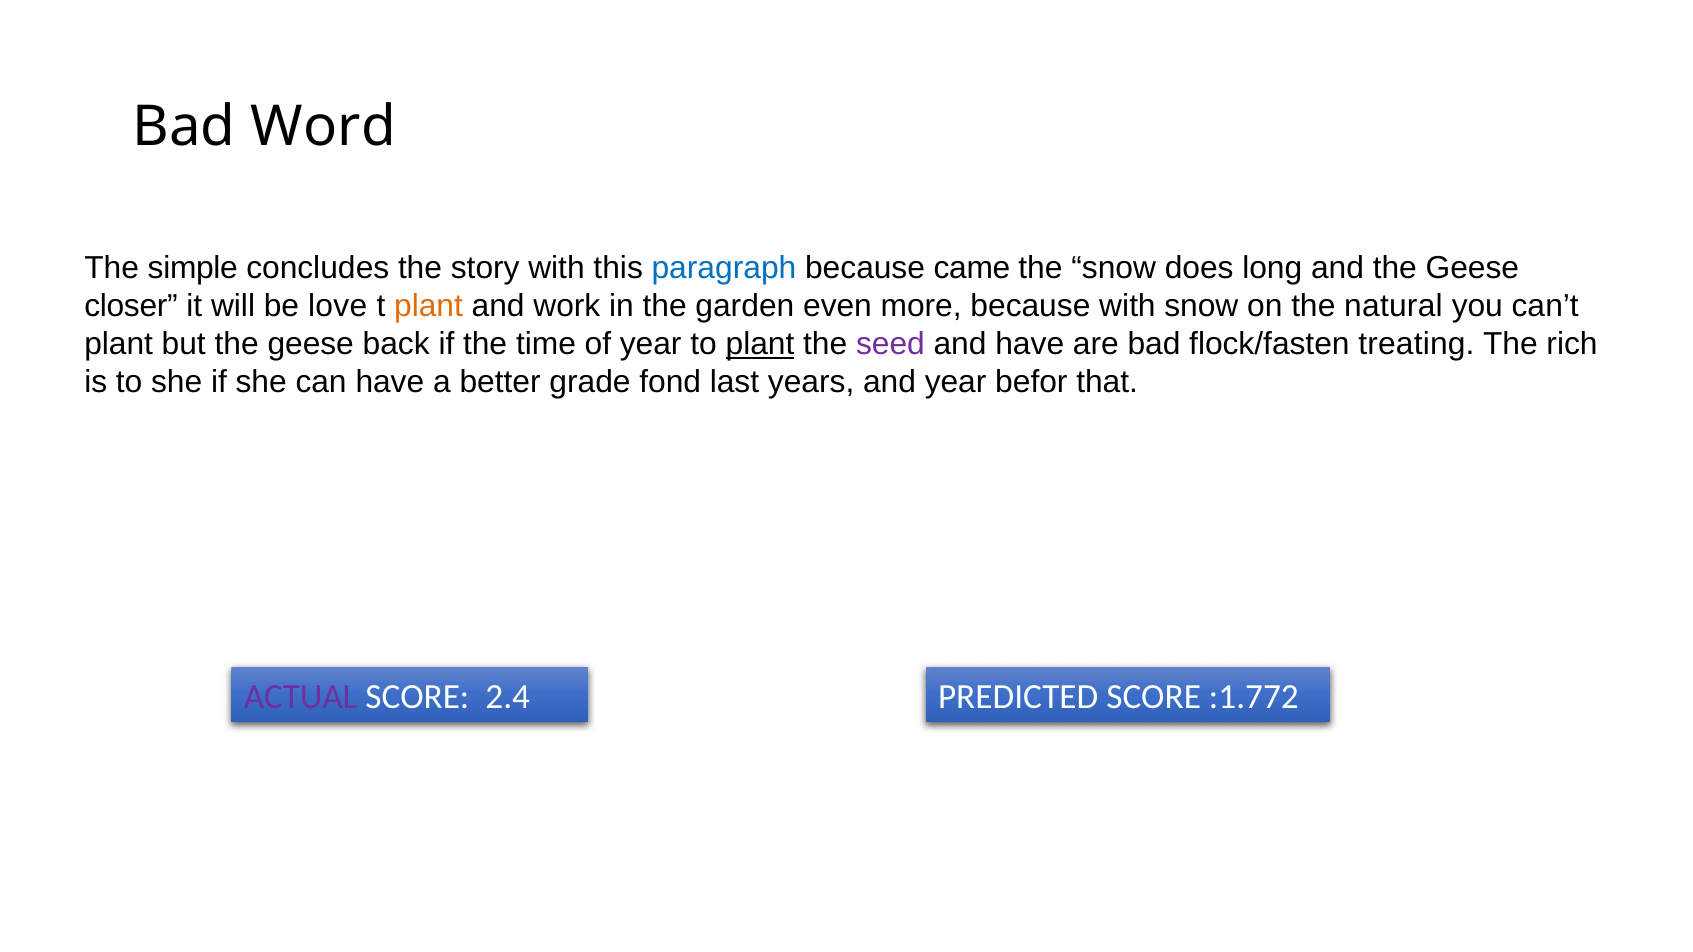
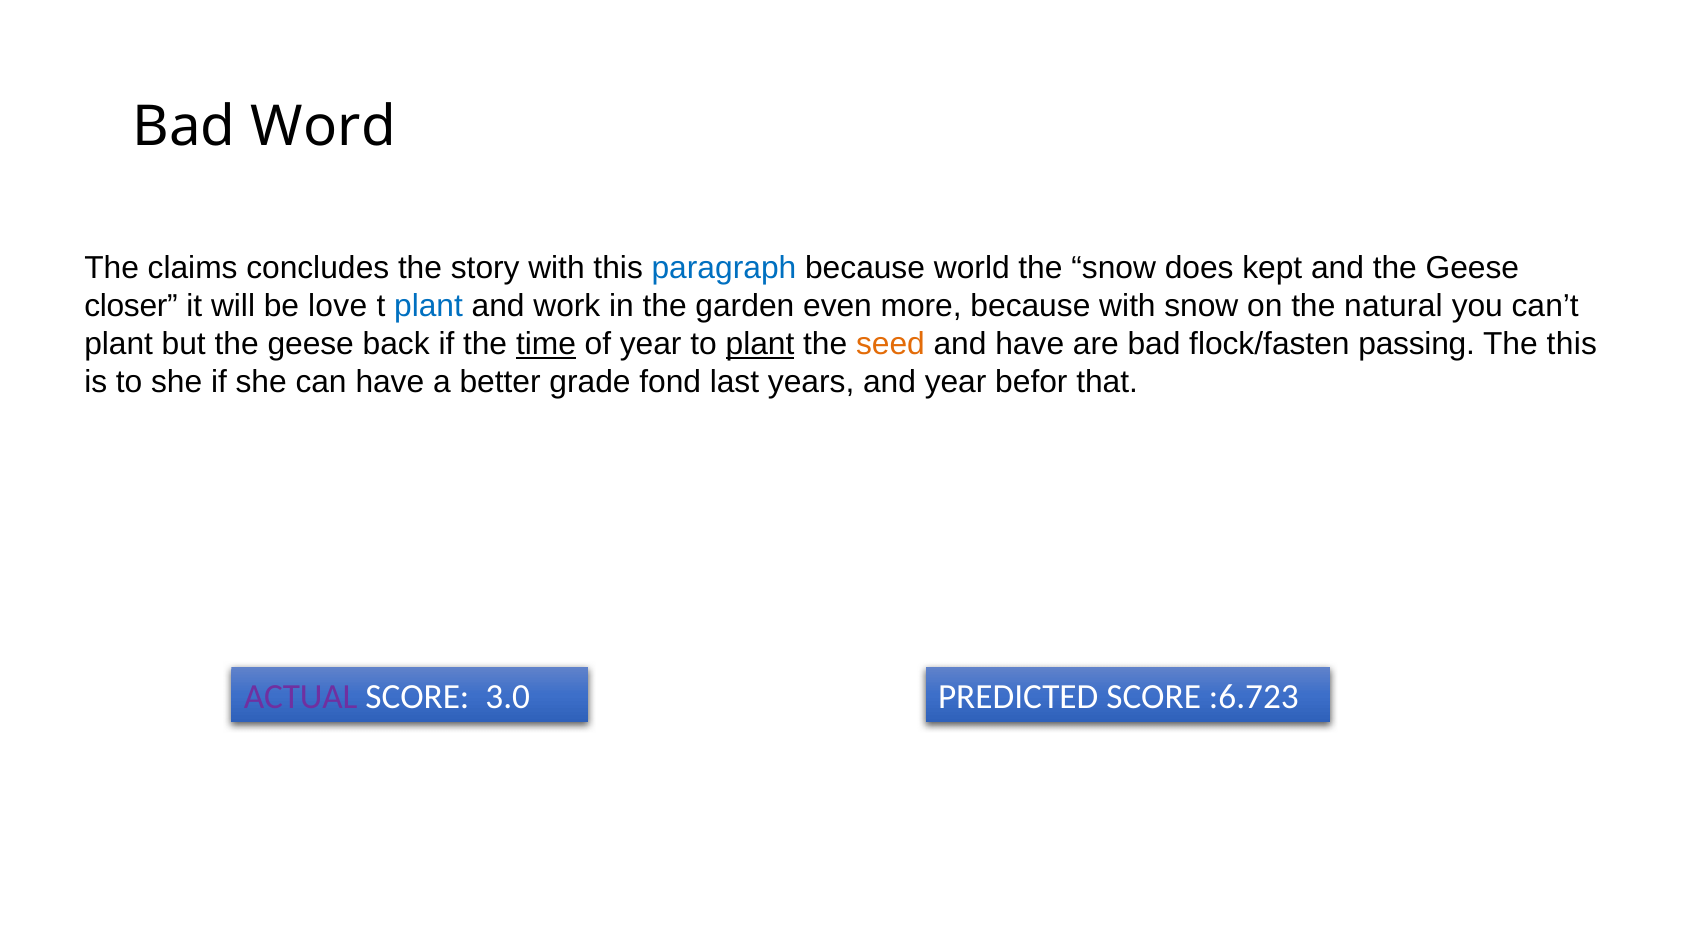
simple: simple -> claims
came: came -> world
long: long -> kept
plant at (429, 306) colour: orange -> blue
time underline: none -> present
seed colour: purple -> orange
treating: treating -> passing
The rich: rich -> this
2.4: 2.4 -> 3.0
:1.772: :1.772 -> :6.723
